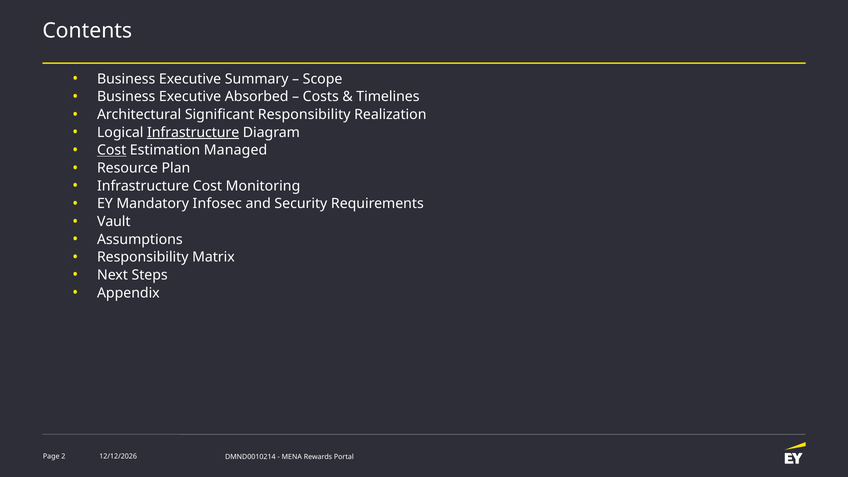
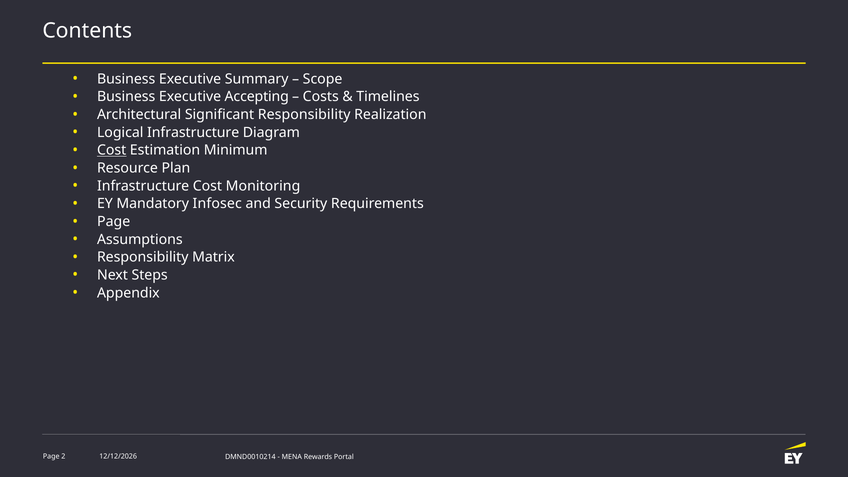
Absorbed: Absorbed -> Accepting
Infrastructure at (193, 132) underline: present -> none
Managed: Managed -> Minimum
Vault at (114, 221): Vault -> Page
